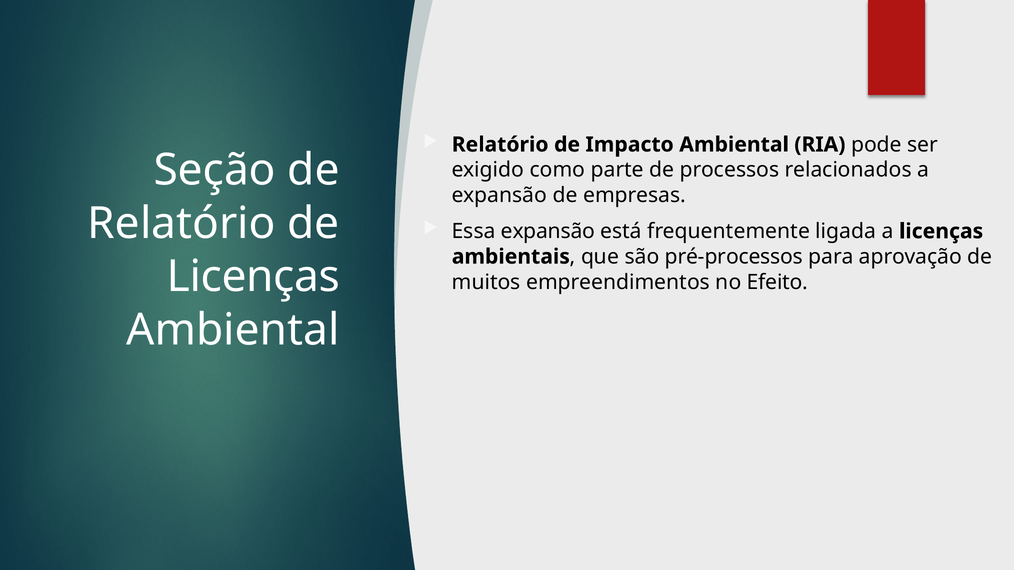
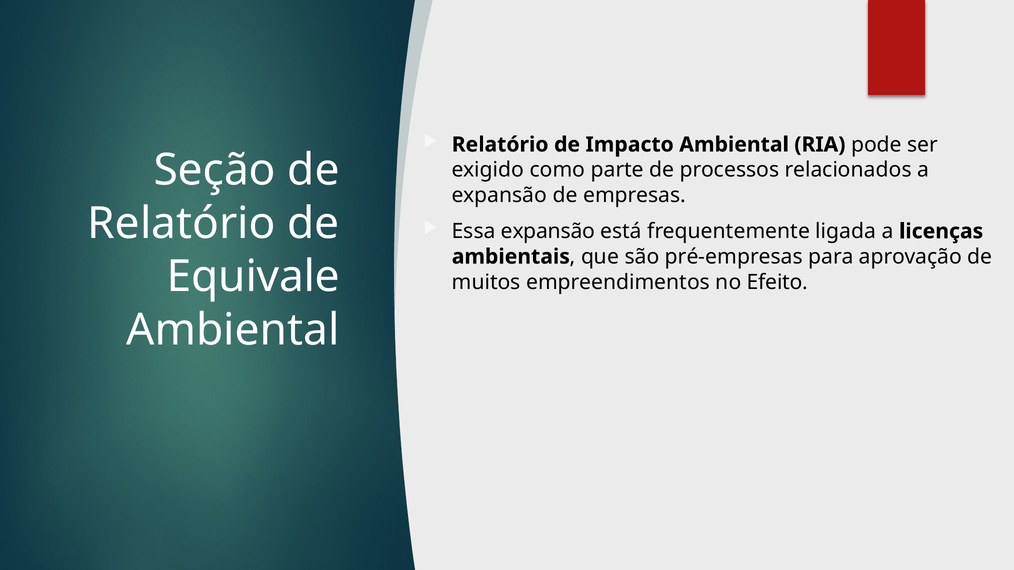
pré-processos: pré-processos -> pré-empresas
Licenças at (253, 277): Licenças -> Equivale
